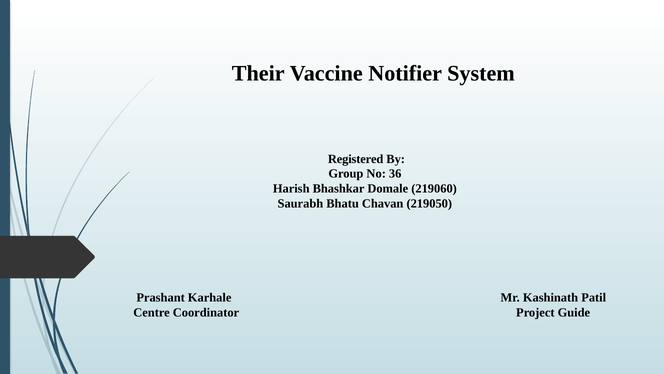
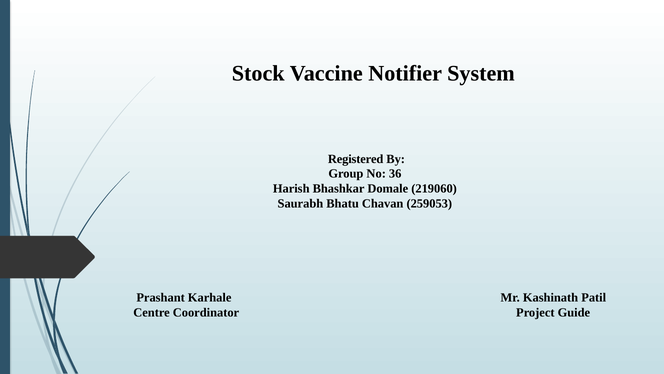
Their: Their -> Stock
219050: 219050 -> 259053
